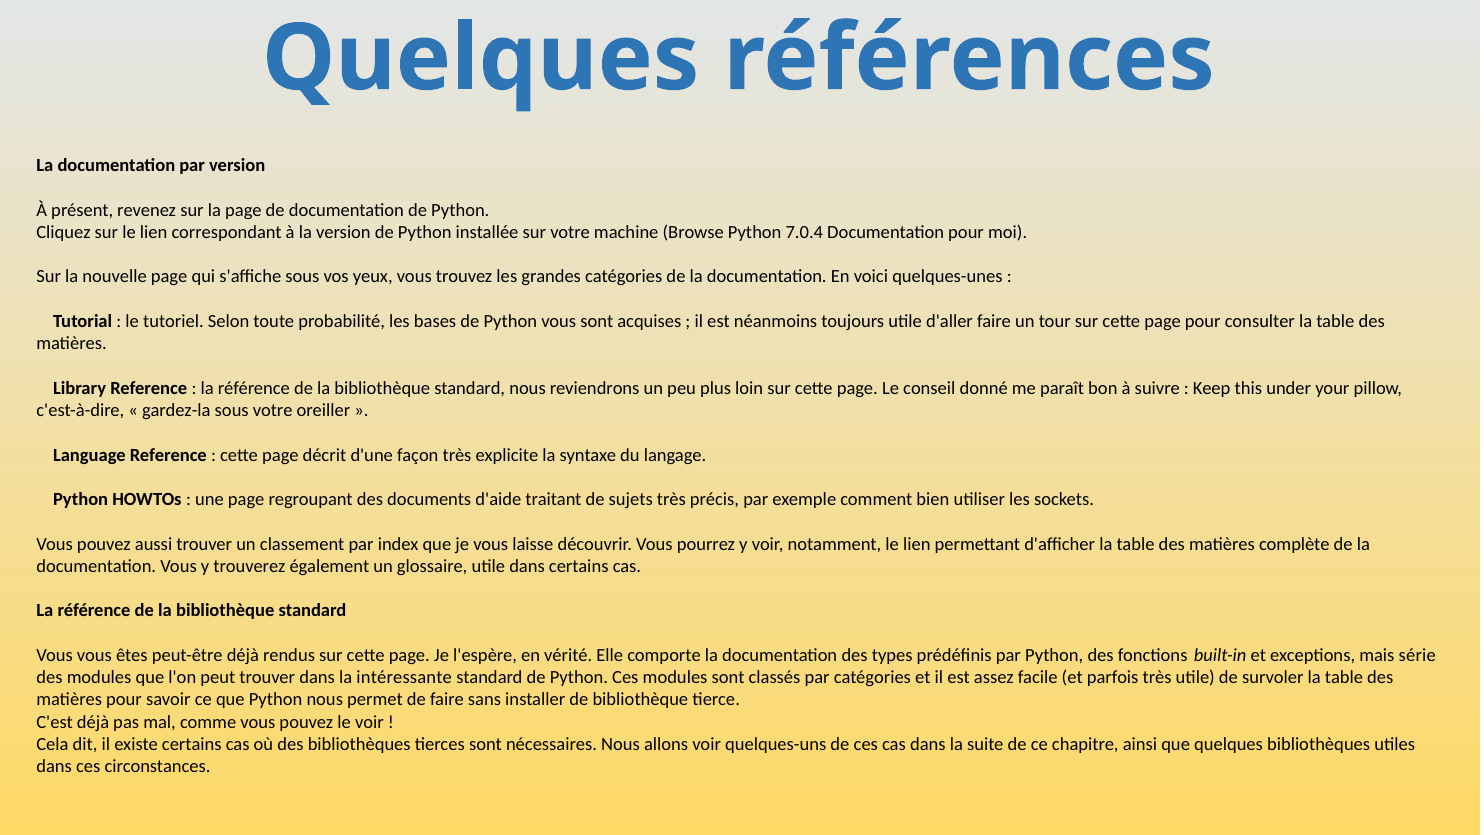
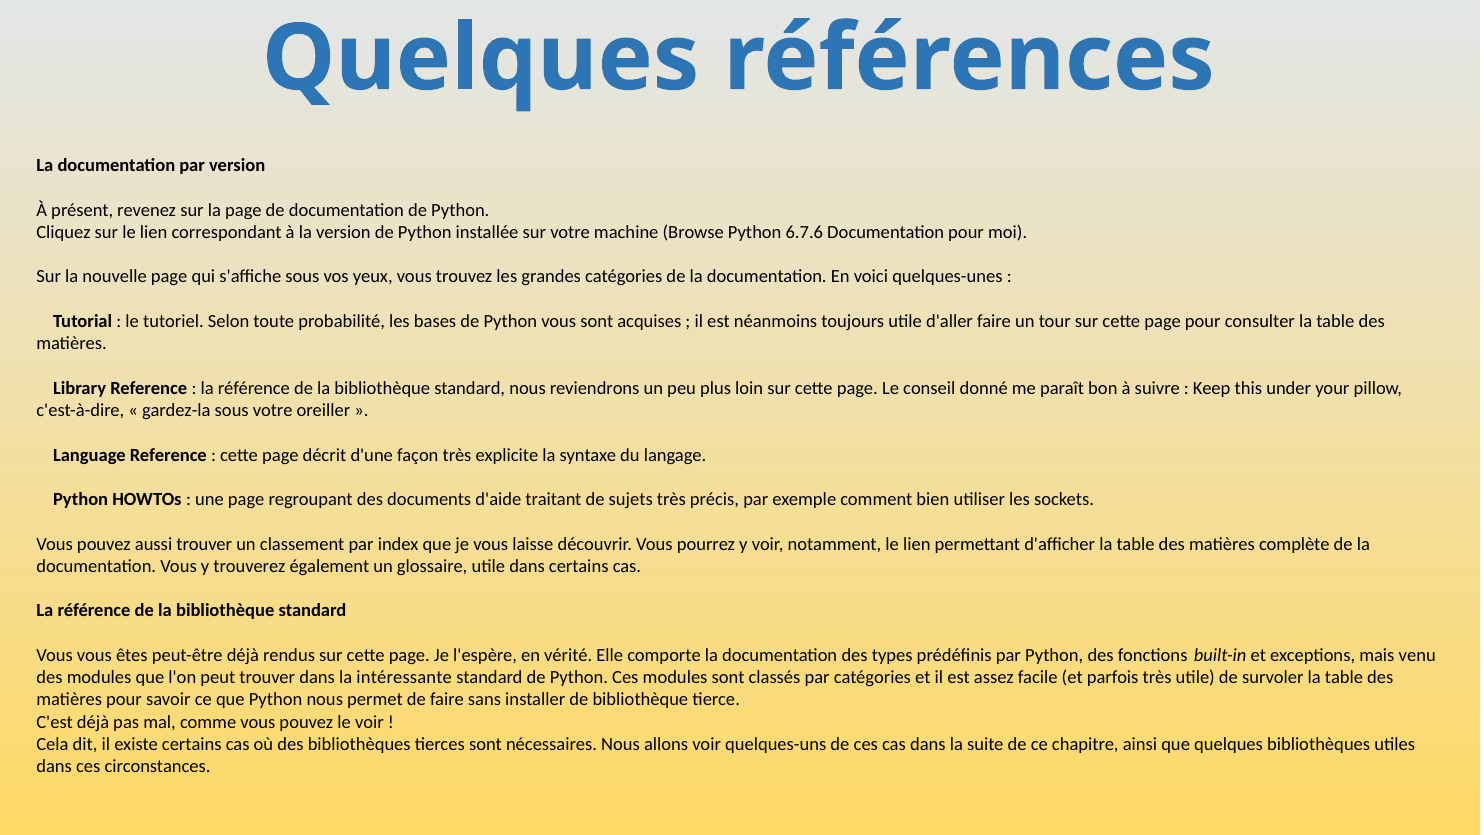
7.0.4: 7.0.4 -> 6.7.6
série: série -> venu
